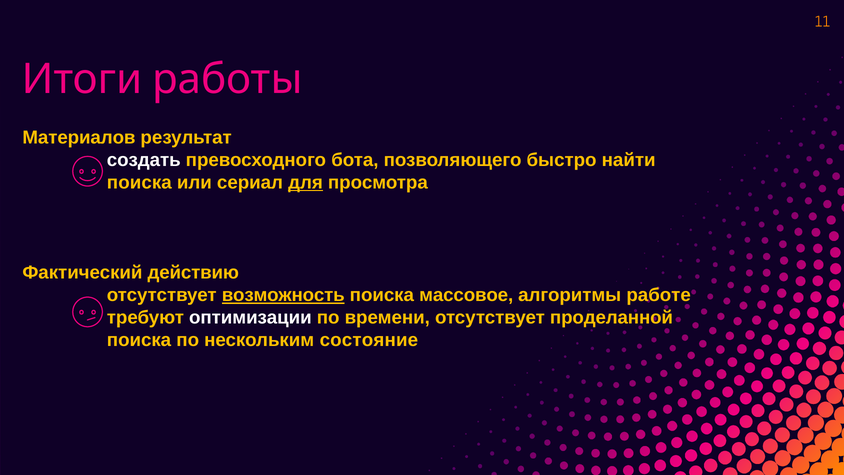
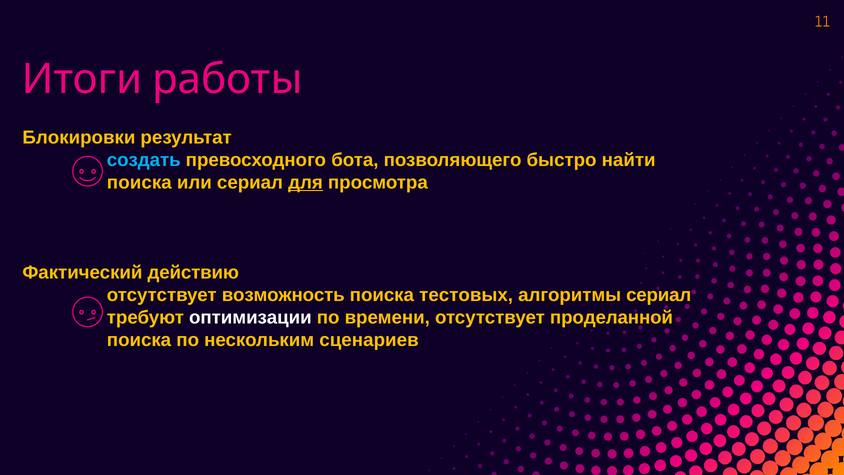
Материалов: Материалов -> Блокировки
создать colour: white -> light blue
возможность underline: present -> none
массовое: массовое -> тестовых
алгоритмы работе: работе -> сериал
состояние: состояние -> сценариев
